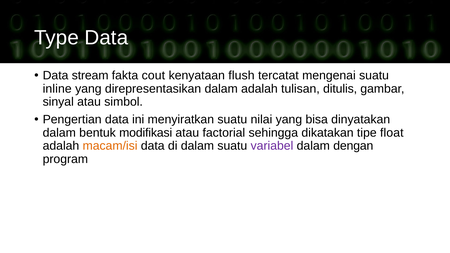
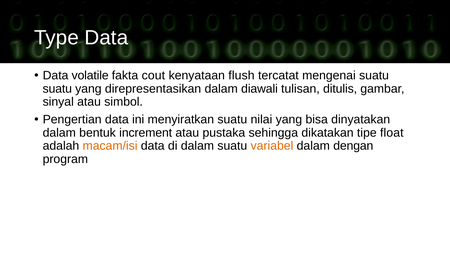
stream: stream -> volatile
inline at (57, 89): inline -> suatu
dalam adalah: adalah -> diawali
modifikasi: modifikasi -> increment
factorial: factorial -> pustaka
variabel colour: purple -> orange
